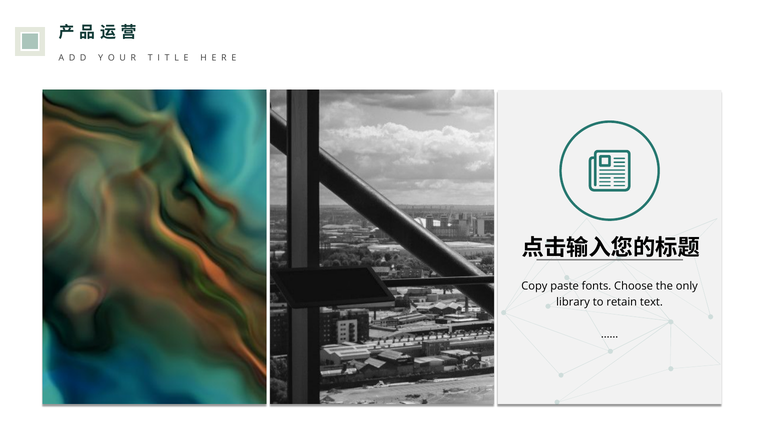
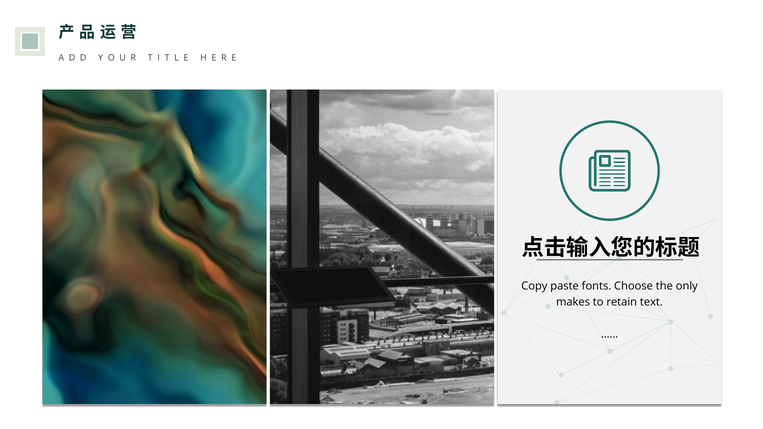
library: library -> makes
